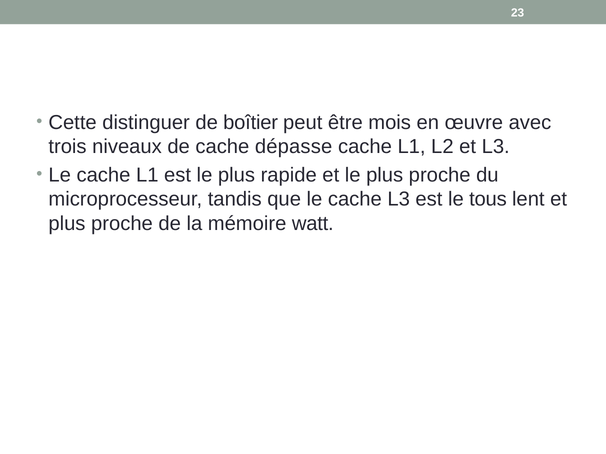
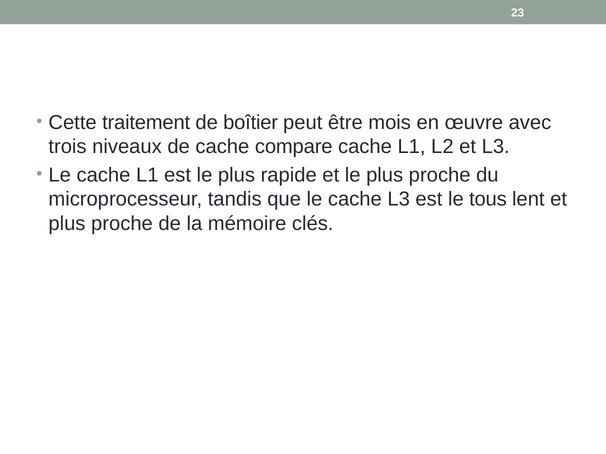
distinguer: distinguer -> traitement
dépasse: dépasse -> compare
watt: watt -> clés
